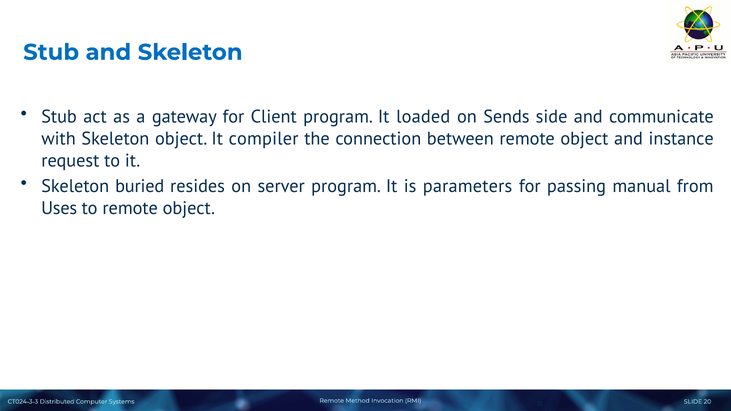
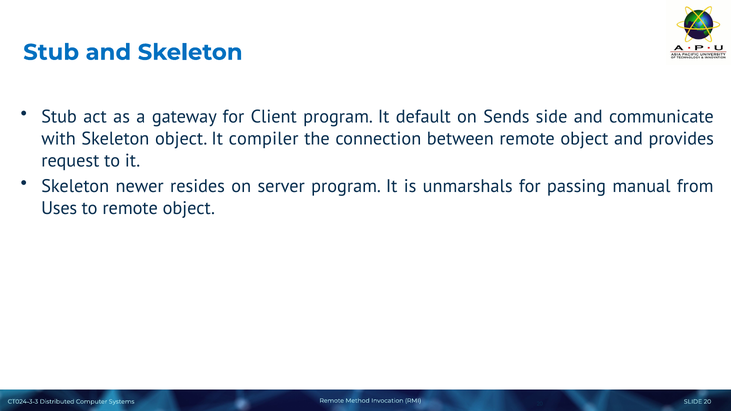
loaded: loaded -> default
instance: instance -> provides
buried: buried -> newer
parameters: parameters -> unmarshals
